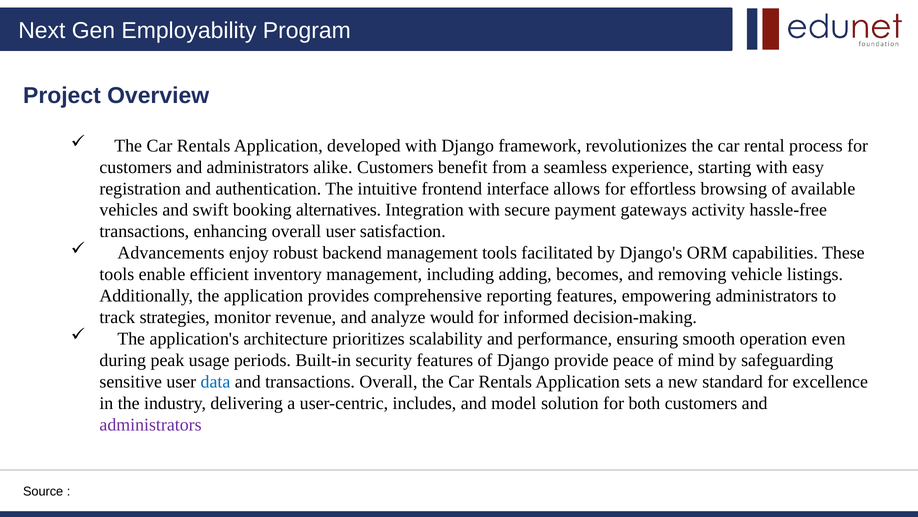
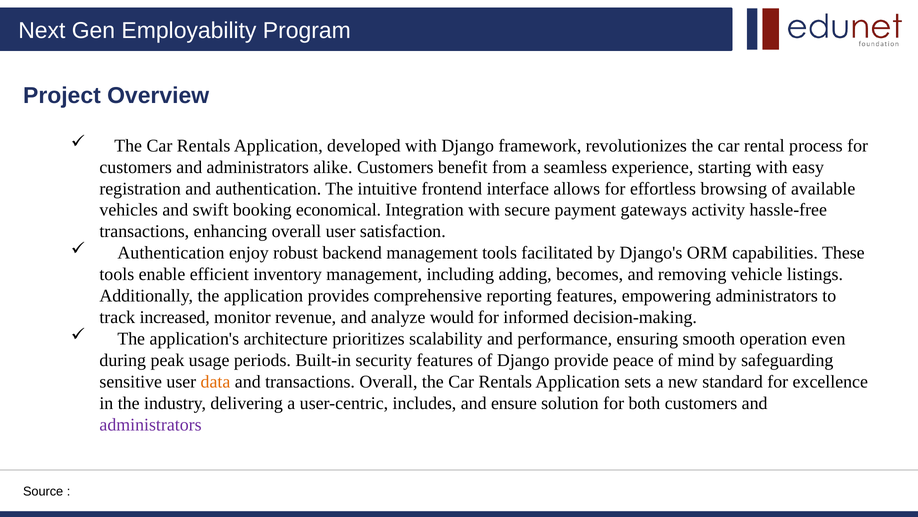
alternatives: alternatives -> economical
Advancements at (171, 253): Advancements -> Authentication
strategies: strategies -> increased
data colour: blue -> orange
model: model -> ensure
